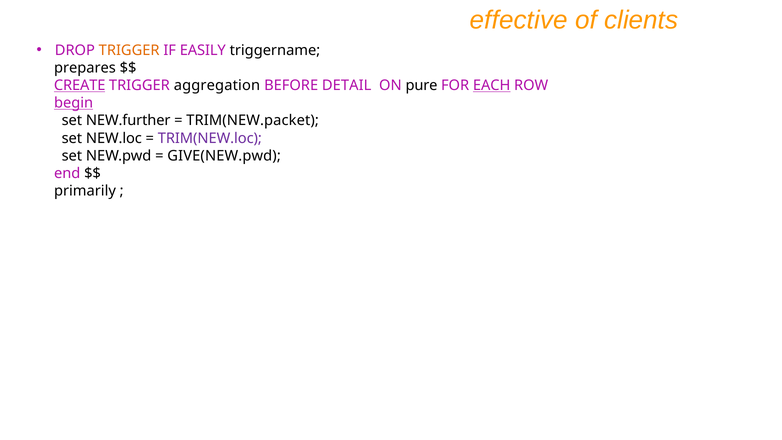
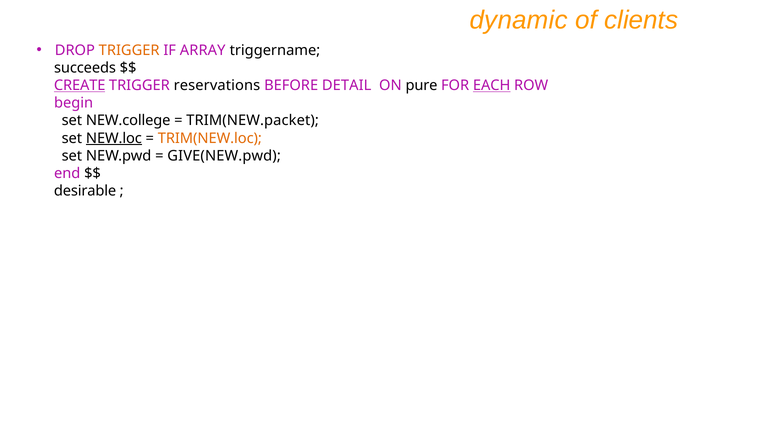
effective: effective -> dynamic
EASILY: EASILY -> ARRAY
prepares: prepares -> succeeds
aggregation: aggregation -> reservations
begin underline: present -> none
NEW.further: NEW.further -> NEW.college
NEW.loc underline: none -> present
TRIM(NEW.loc colour: purple -> orange
primarily: primarily -> desirable
